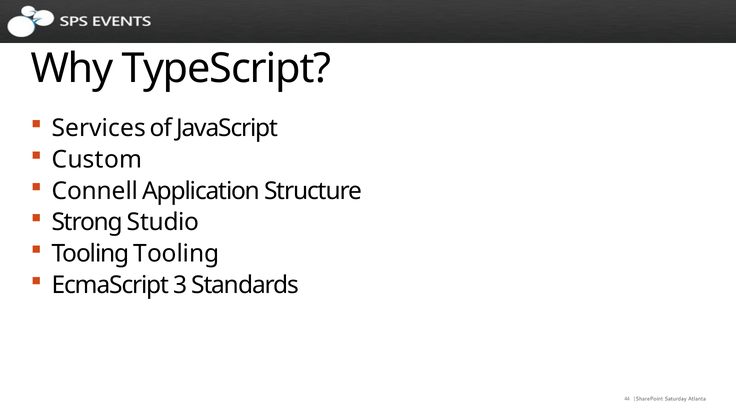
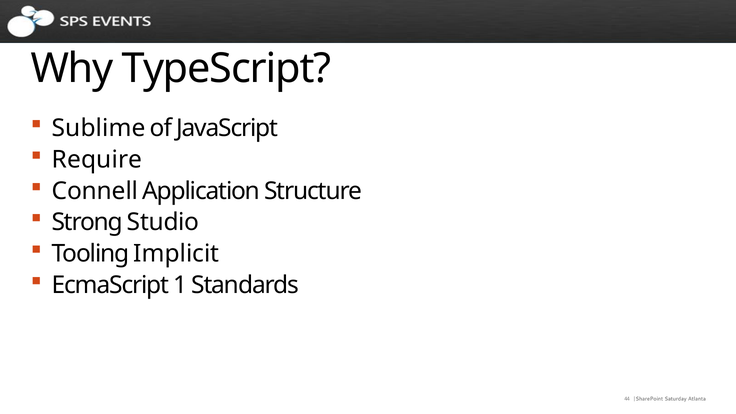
Services: Services -> Sublime
Custom: Custom -> Require
Tooling Tooling: Tooling -> Implicit
3: 3 -> 1
